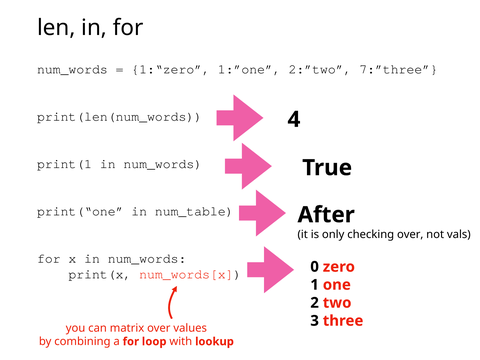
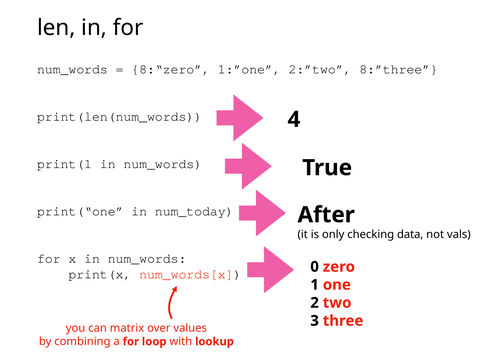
1:“zero: 1:“zero -> 8:“zero
7:”three: 7:”three -> 8:”three
num_table: num_table -> num_today
checking over: over -> data
